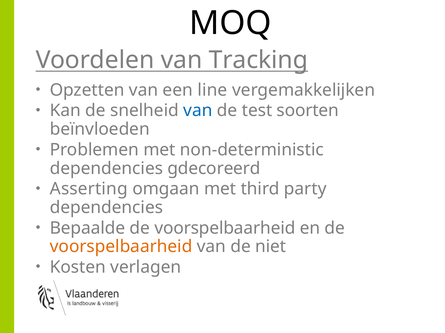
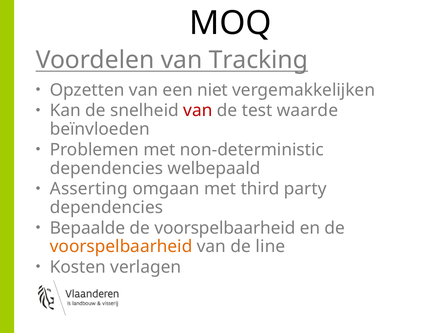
line: line -> niet
van at (198, 111) colour: blue -> red
soorten: soorten -> waarde
gdecoreerd: gdecoreerd -> welbepaald
niet: niet -> line
